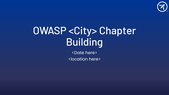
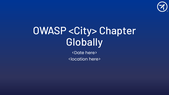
Building: Building -> Globally
